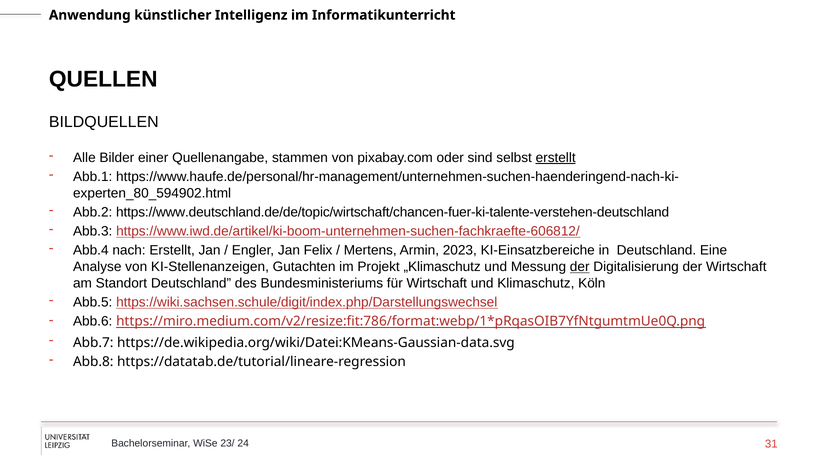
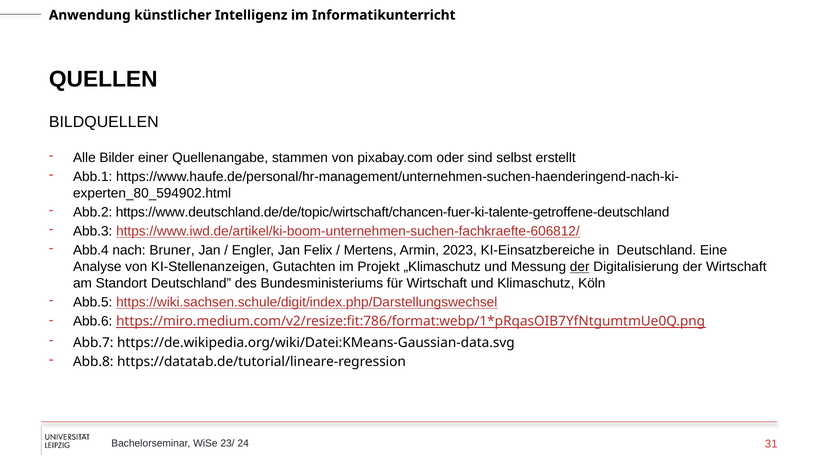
erstellt at (556, 158) underline: present -> none
https://www.deutschland.de/de/topic/wirtschaft/chancen-fuer-ki-talente-verstehen-deutschland: https://www.deutschland.de/de/topic/wirtschaft/chancen-fuer-ki-talente-verstehen-deutschland -> https://www.deutschland.de/de/topic/wirtschaft/chancen-fuer-ki-talente-getroffene-deutschland
nach Erstellt: Erstellt -> Bruner
